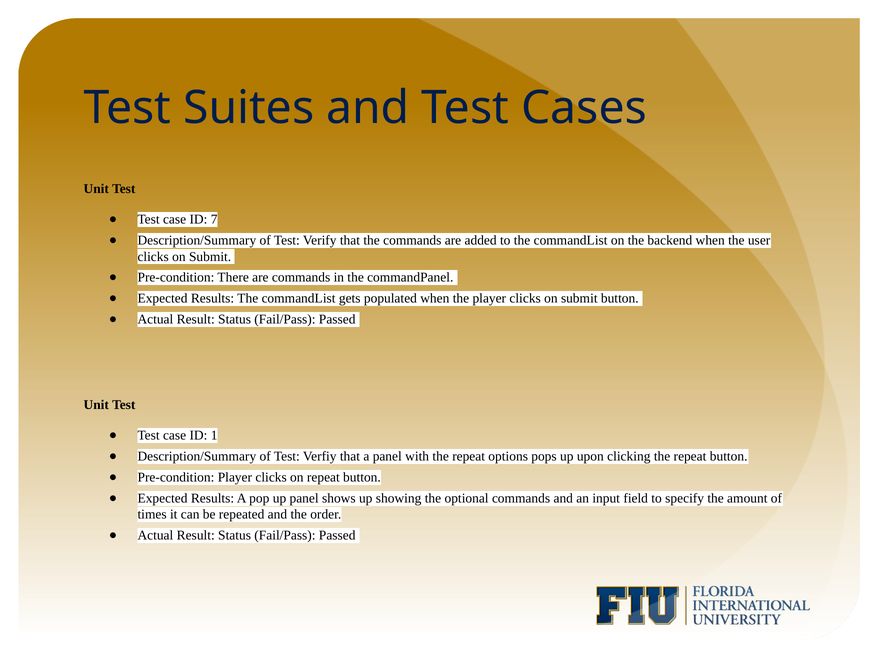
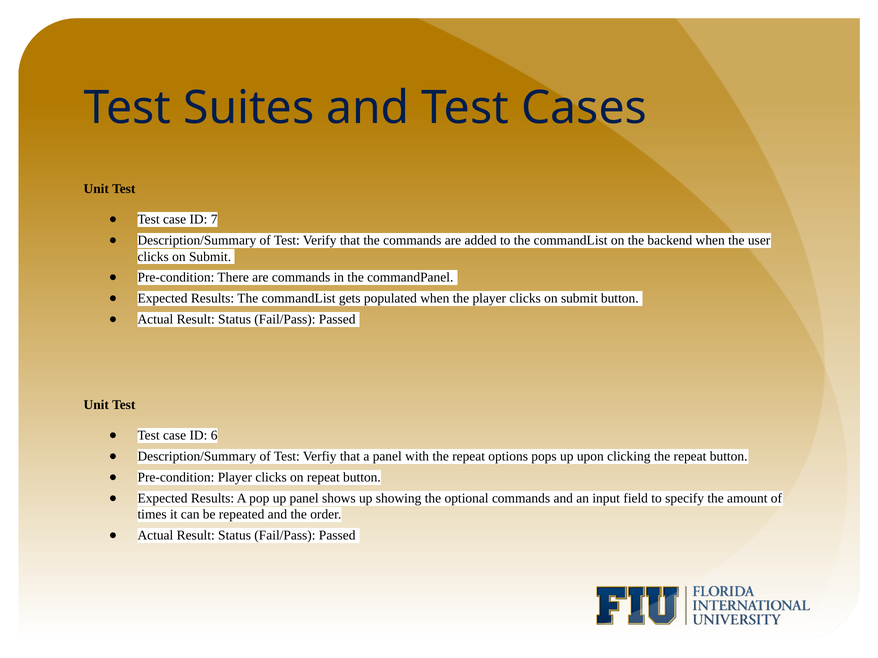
1: 1 -> 6
